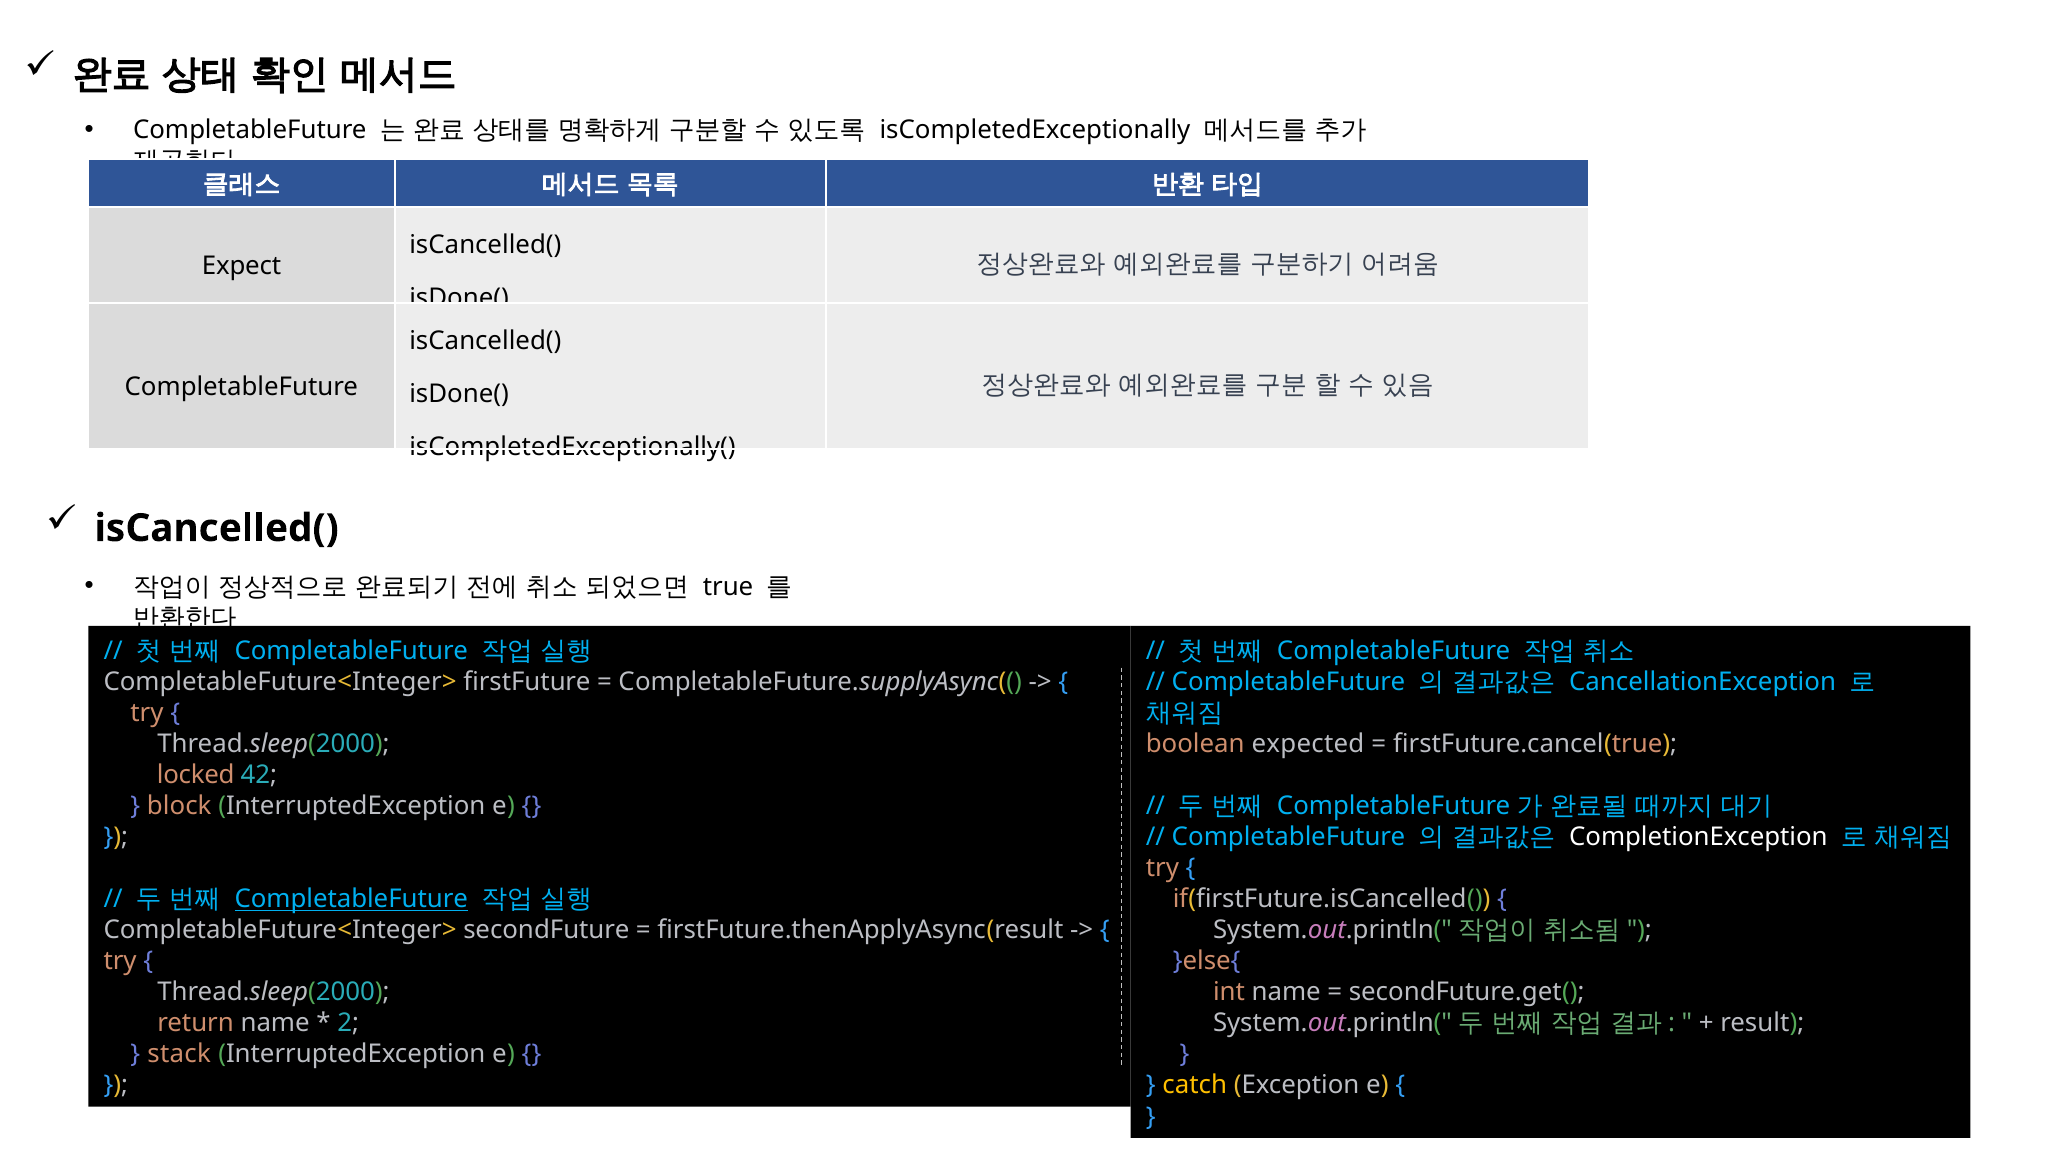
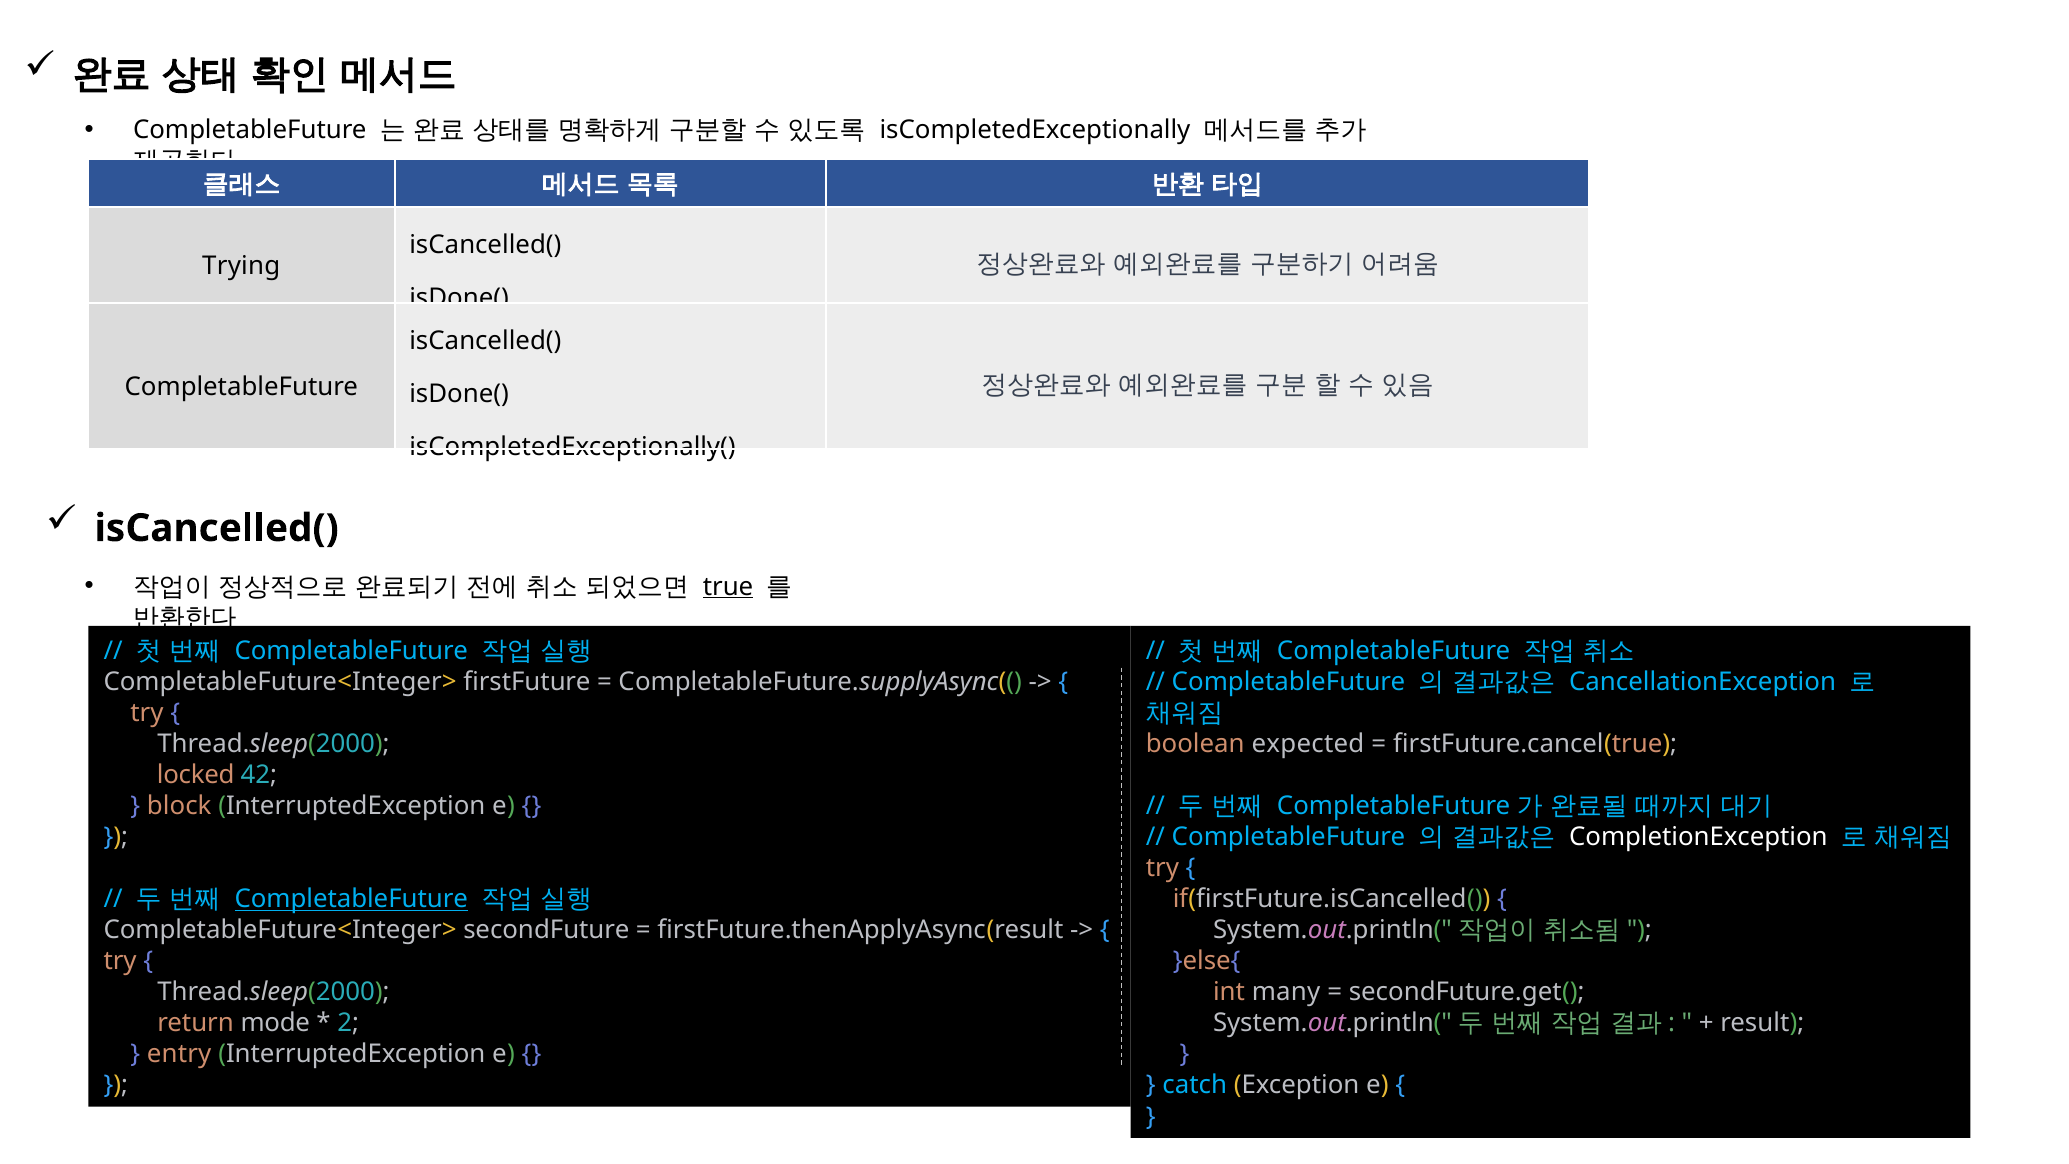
Expect: Expect -> Trying
true underline: none -> present
int name: name -> many
return name: name -> mode
stack: stack -> entry
catch colour: yellow -> light blue
